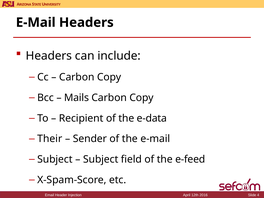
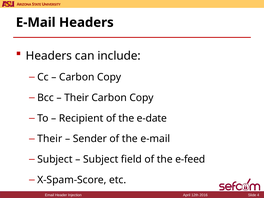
Mails at (77, 98): Mails -> Their
e-data: e-data -> e-date
